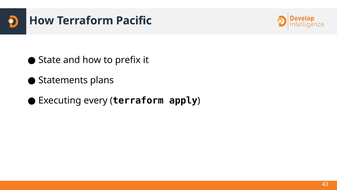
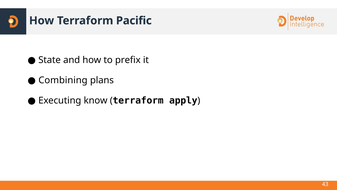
Statements: Statements -> Combining
every: every -> know
